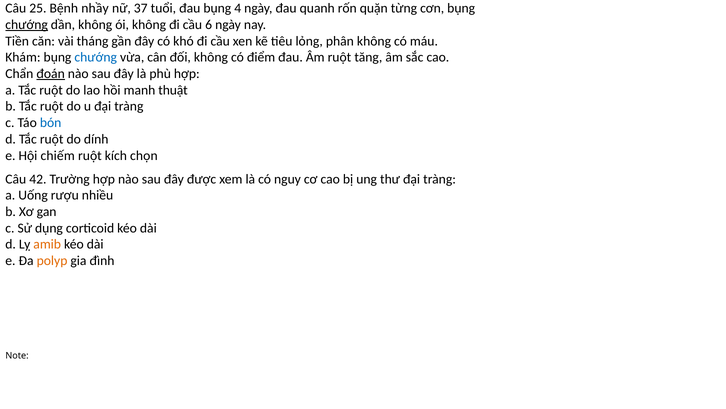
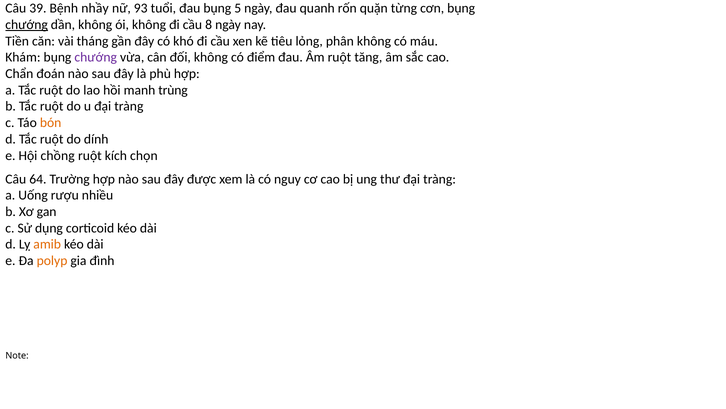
25: 25 -> 39
37: 37 -> 93
4: 4 -> 5
6: 6 -> 8
chướng at (96, 57) colour: blue -> purple
đoán underline: present -> none
thuật: thuật -> trùng
bón colour: blue -> orange
chiếm: chiếm -> chồng
42: 42 -> 64
